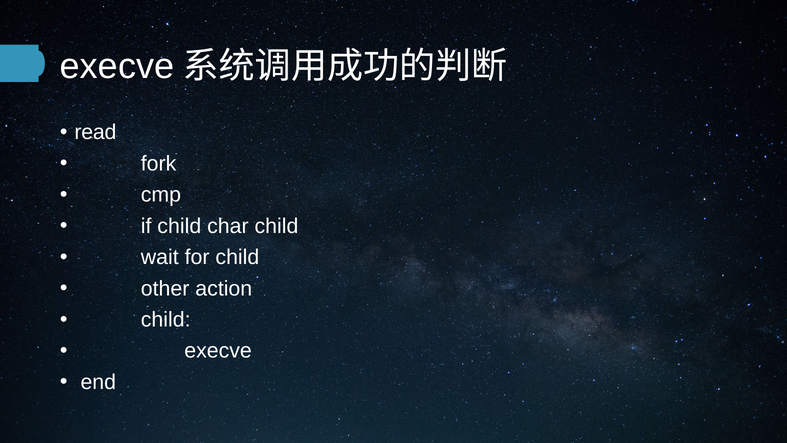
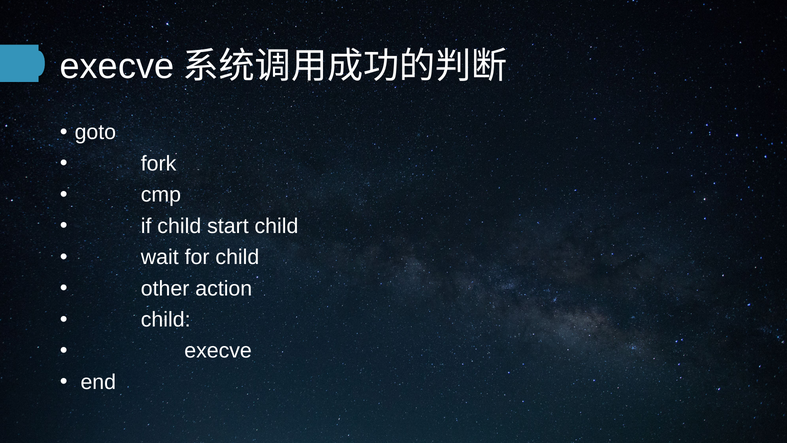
read: read -> goto
char: char -> start
